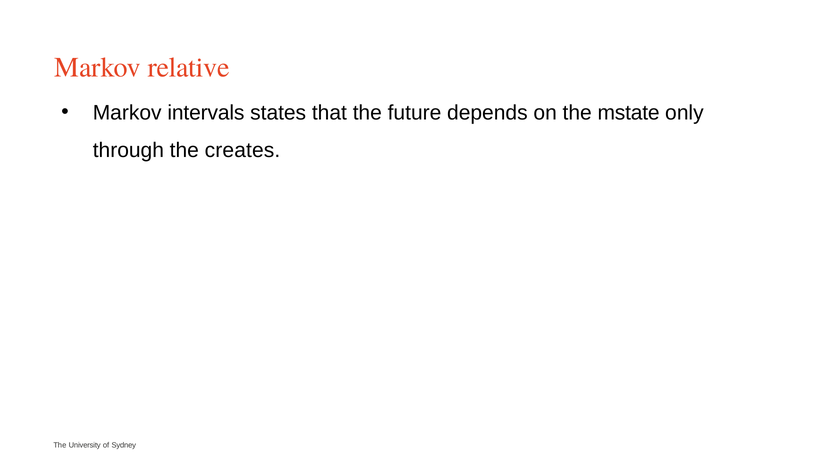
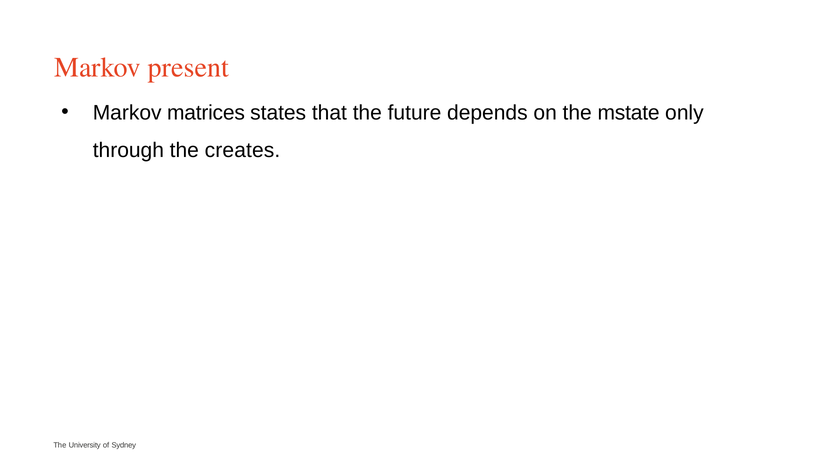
relative: relative -> present
intervals: intervals -> matrices
